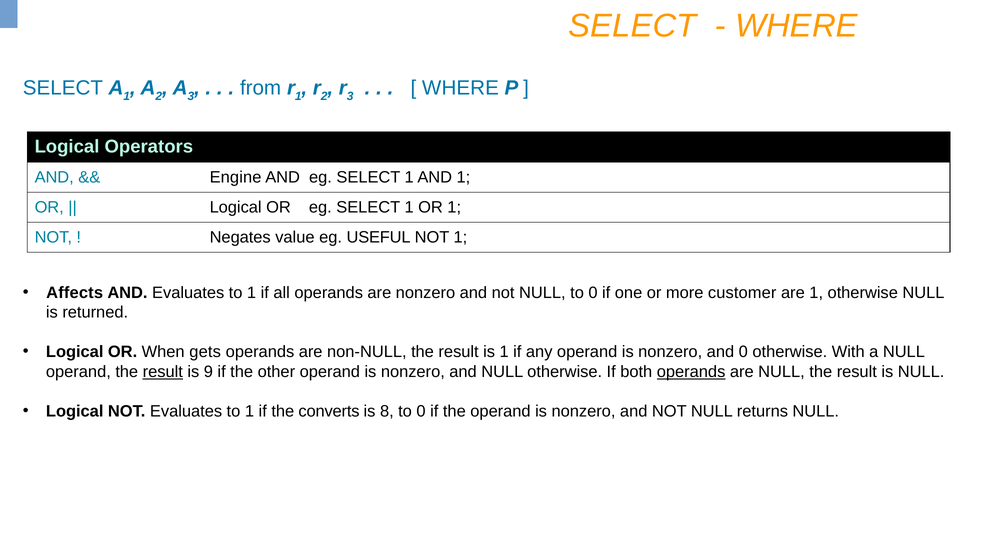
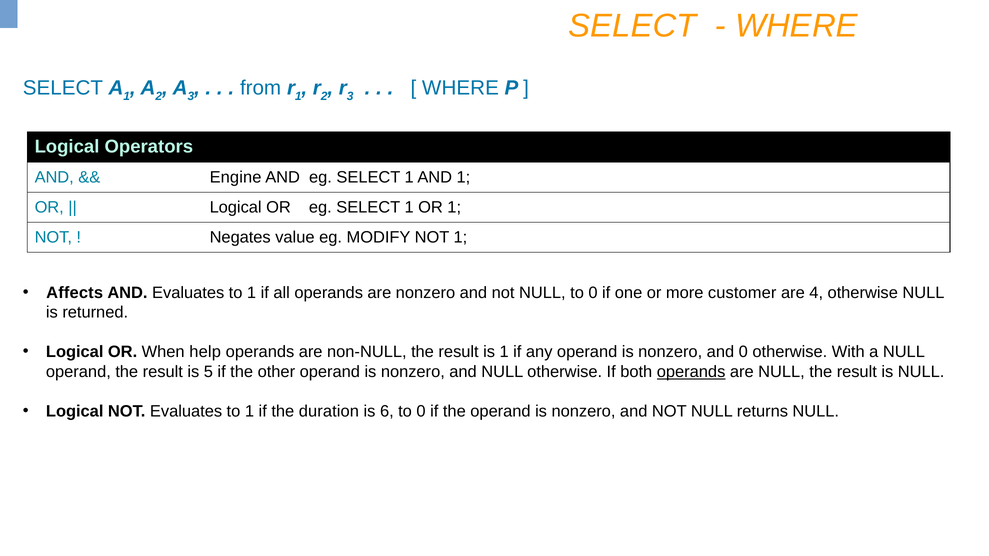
USEFUL: USEFUL -> MODIFY
are 1: 1 -> 4
gets: gets -> help
result at (163, 372) underline: present -> none
9: 9 -> 5
converts: converts -> duration
8: 8 -> 6
